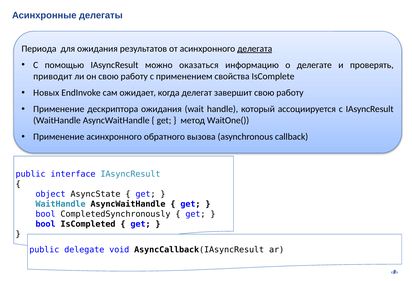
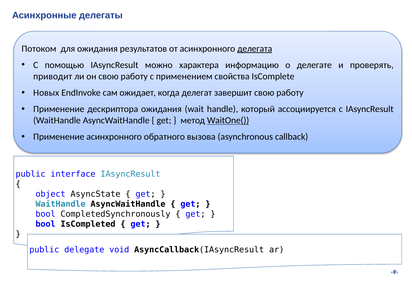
Периода: Периода -> Потоком
оказаться: оказаться -> характера
WaitOne( underline: none -> present
